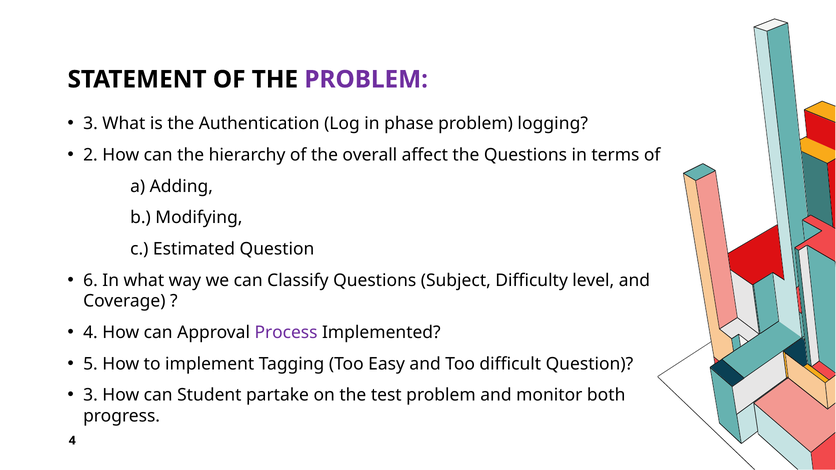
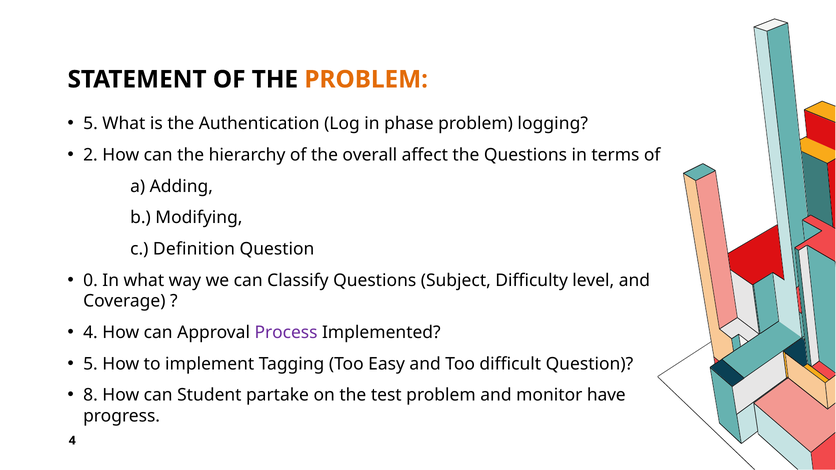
PROBLEM at (366, 79) colour: purple -> orange
3 at (90, 124): 3 -> 5
Estimated: Estimated -> Definition
6: 6 -> 0
3 at (90, 395): 3 -> 8
both: both -> have
